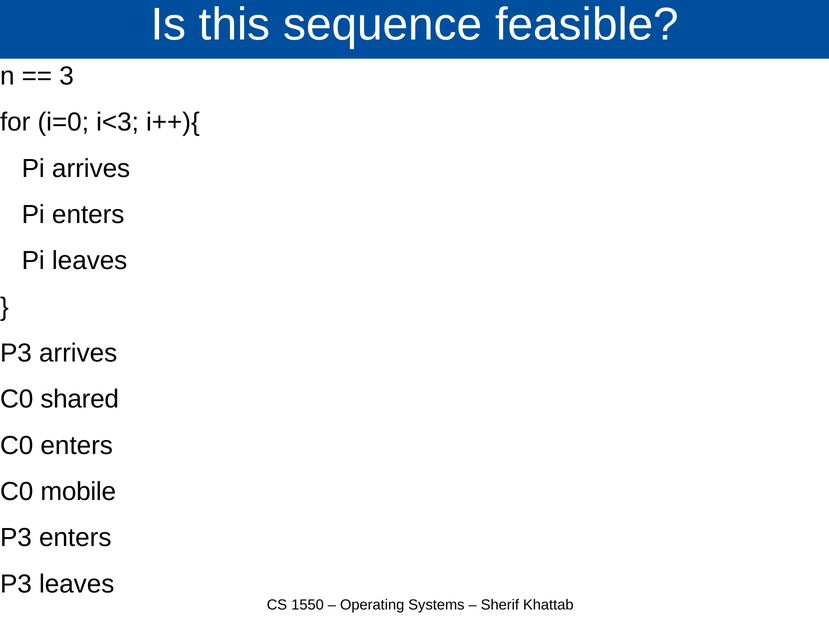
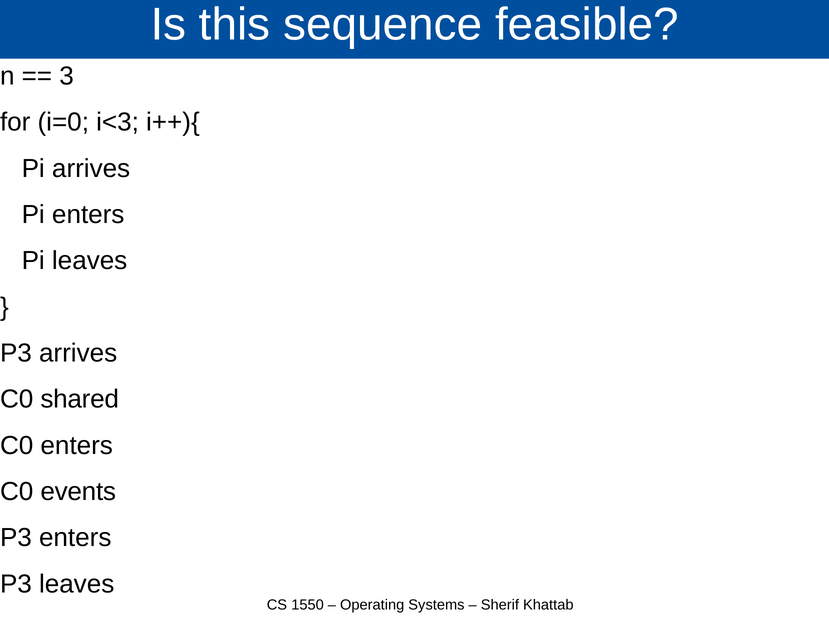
mobile: mobile -> events
